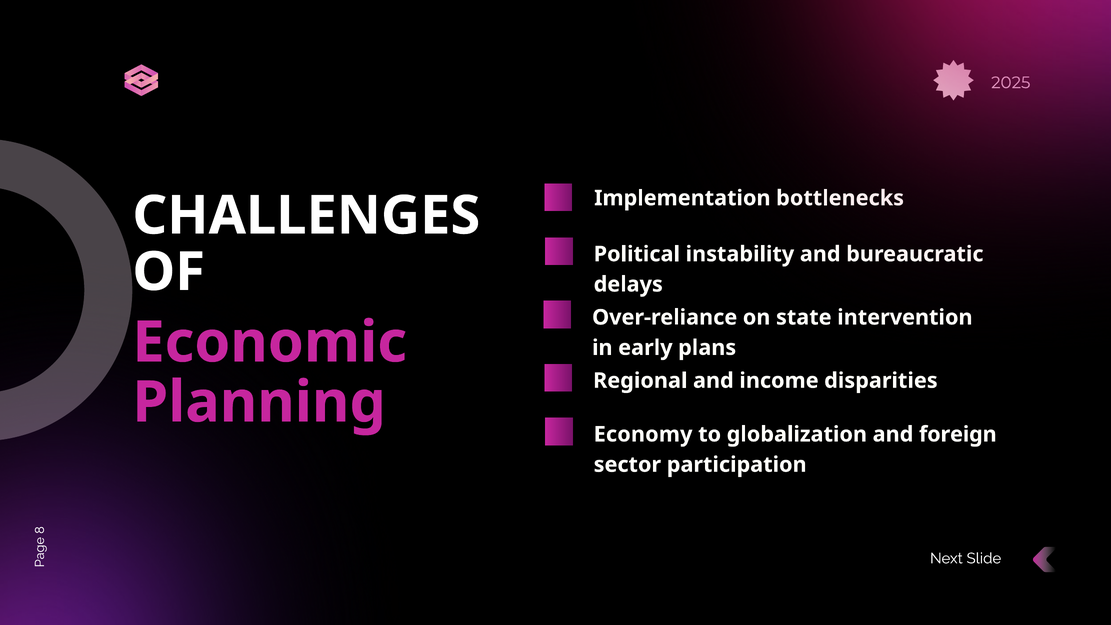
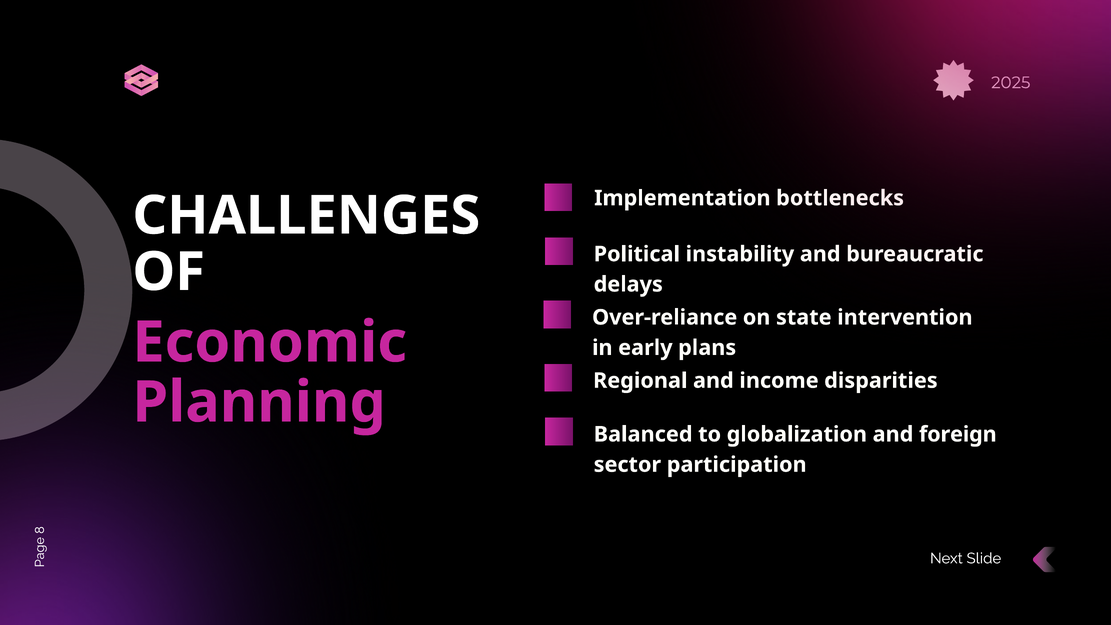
Economy: Economy -> Balanced
